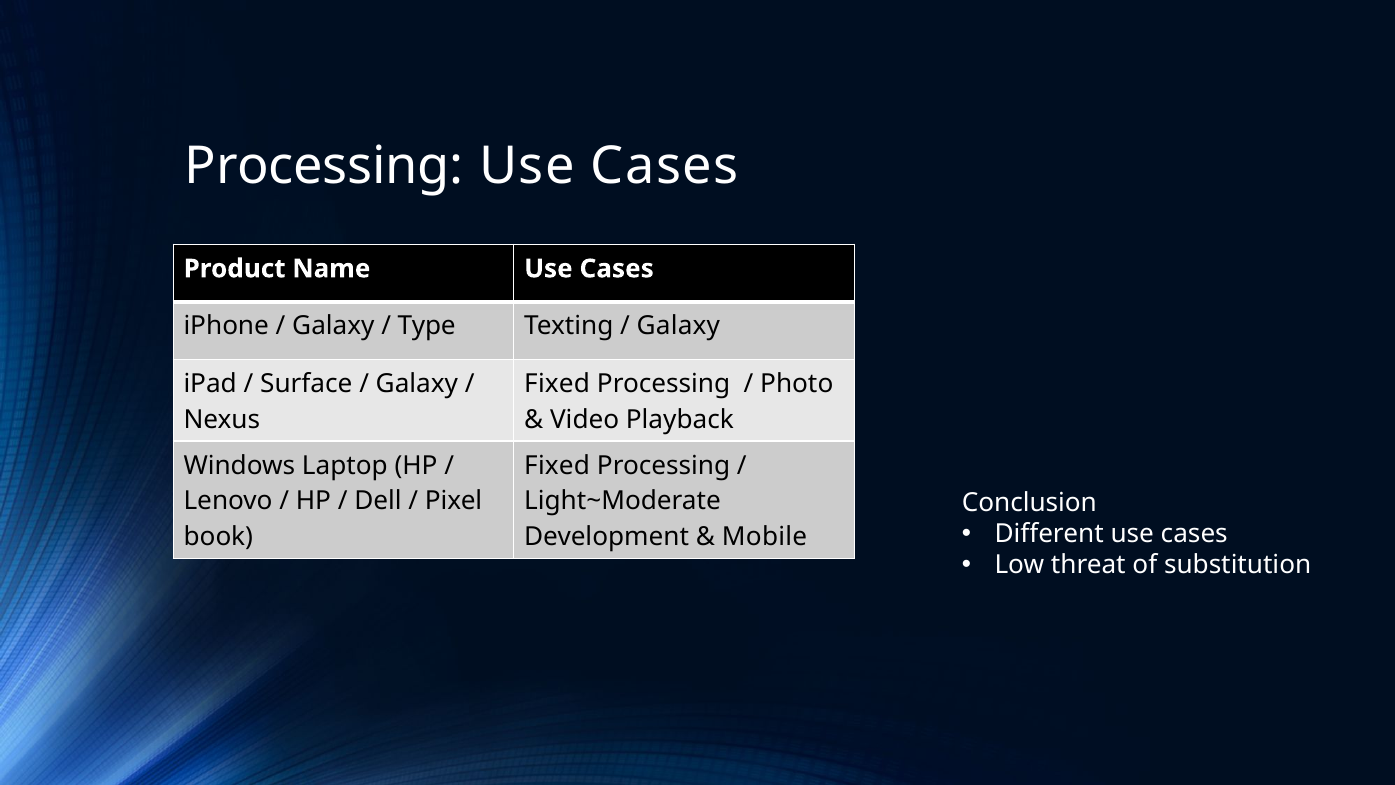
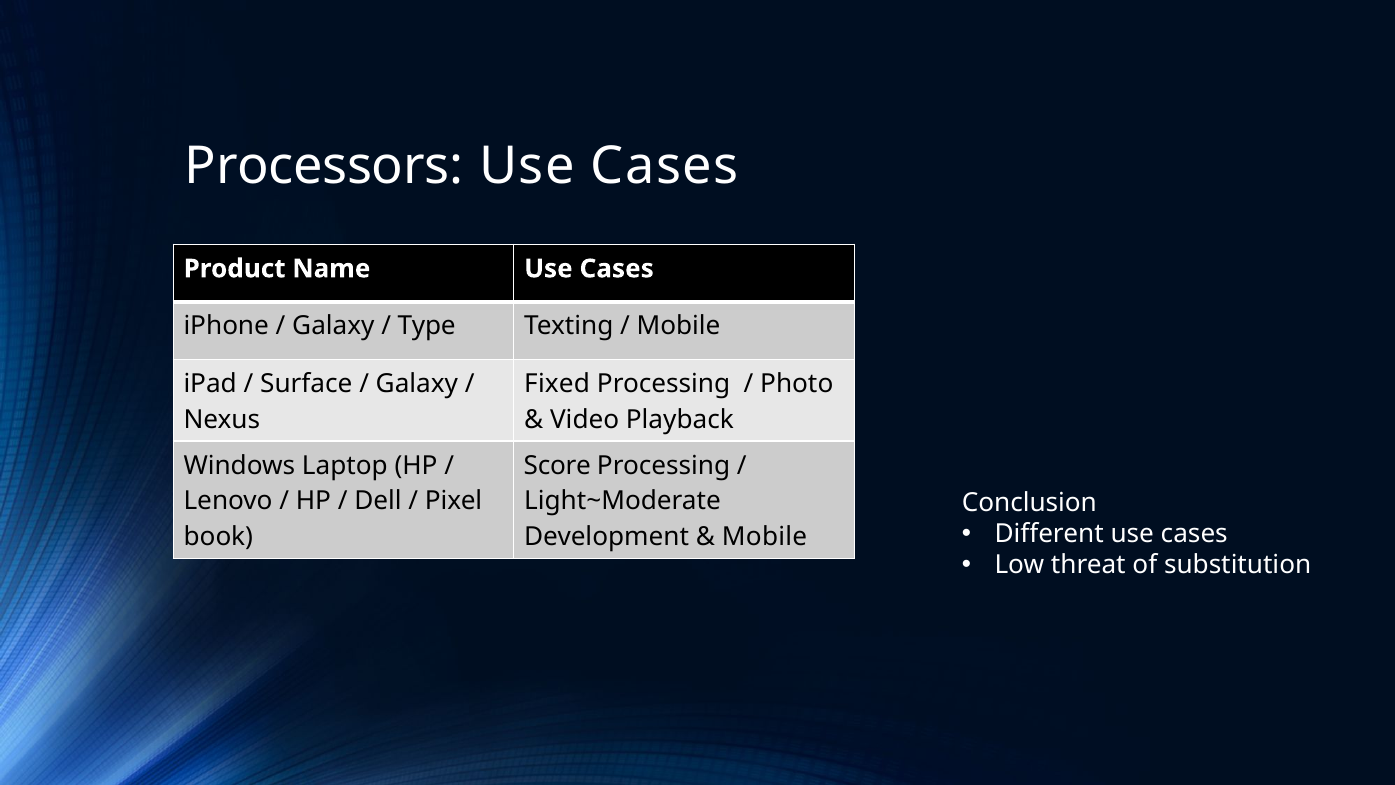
Processing at (324, 167): Processing -> Processors
Galaxy at (678, 326): Galaxy -> Mobile
Fixed at (557, 466): Fixed -> Score
